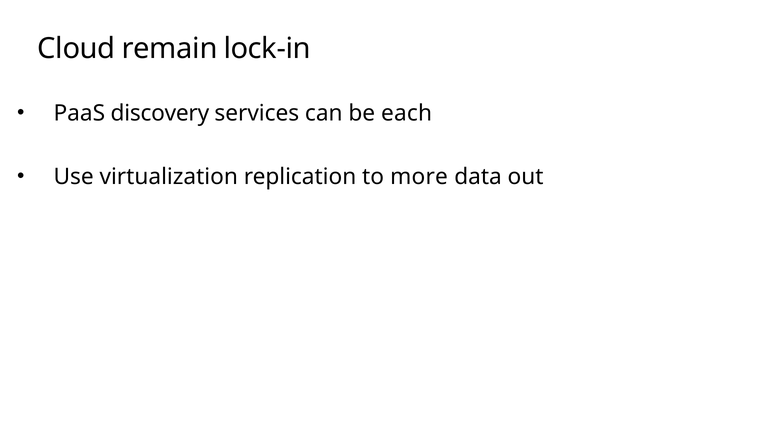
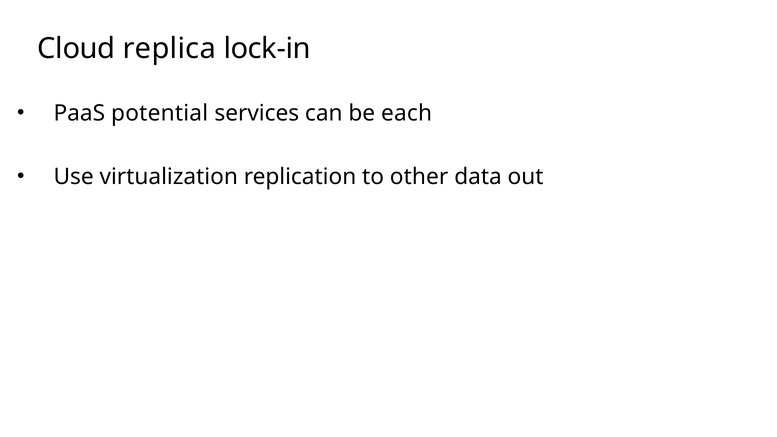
remain: remain -> replica
discovery: discovery -> potential
more: more -> other
